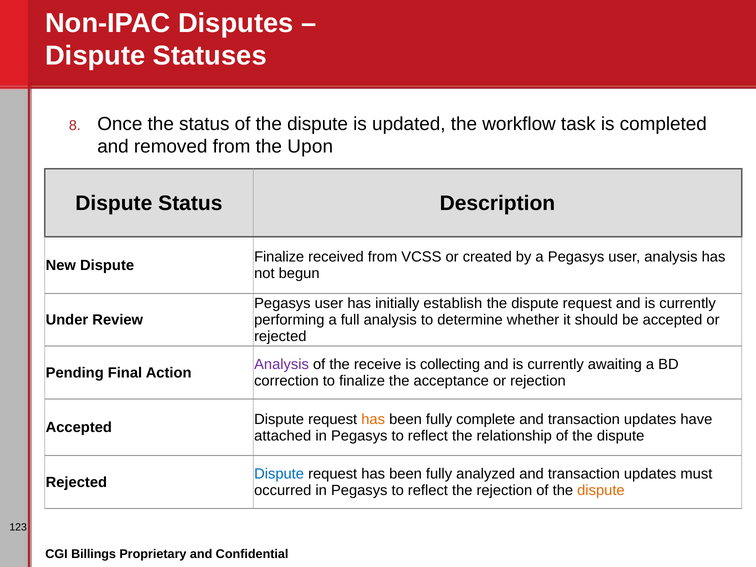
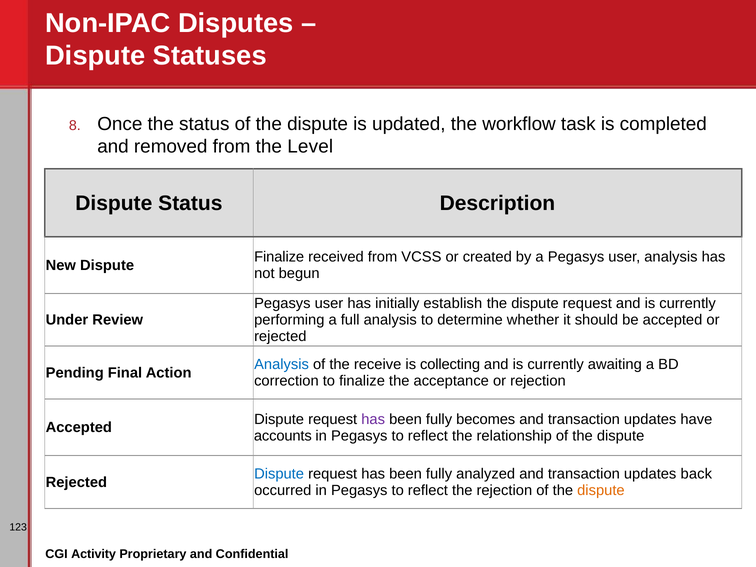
Upon: Upon -> Level
Analysis at (282, 365) colour: purple -> blue
has at (373, 419) colour: orange -> purple
complete: complete -> becomes
attached: attached -> accounts
must: must -> back
Billings: Billings -> Activity
